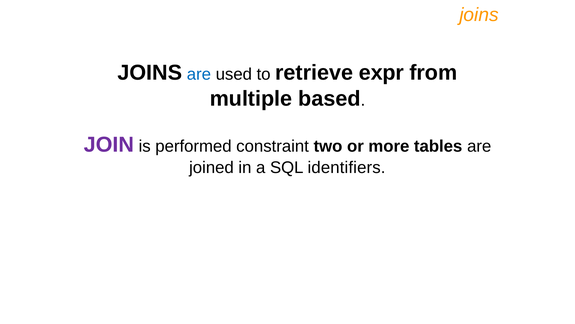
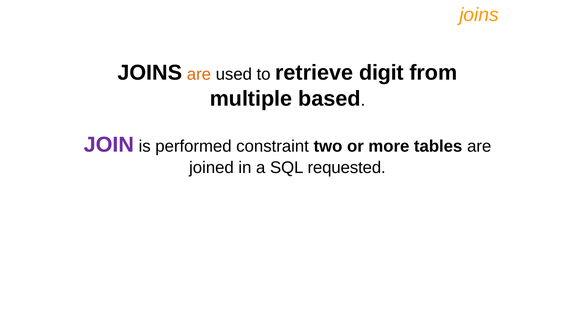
are at (199, 74) colour: blue -> orange
expr: expr -> digit
identifiers: identifiers -> requested
